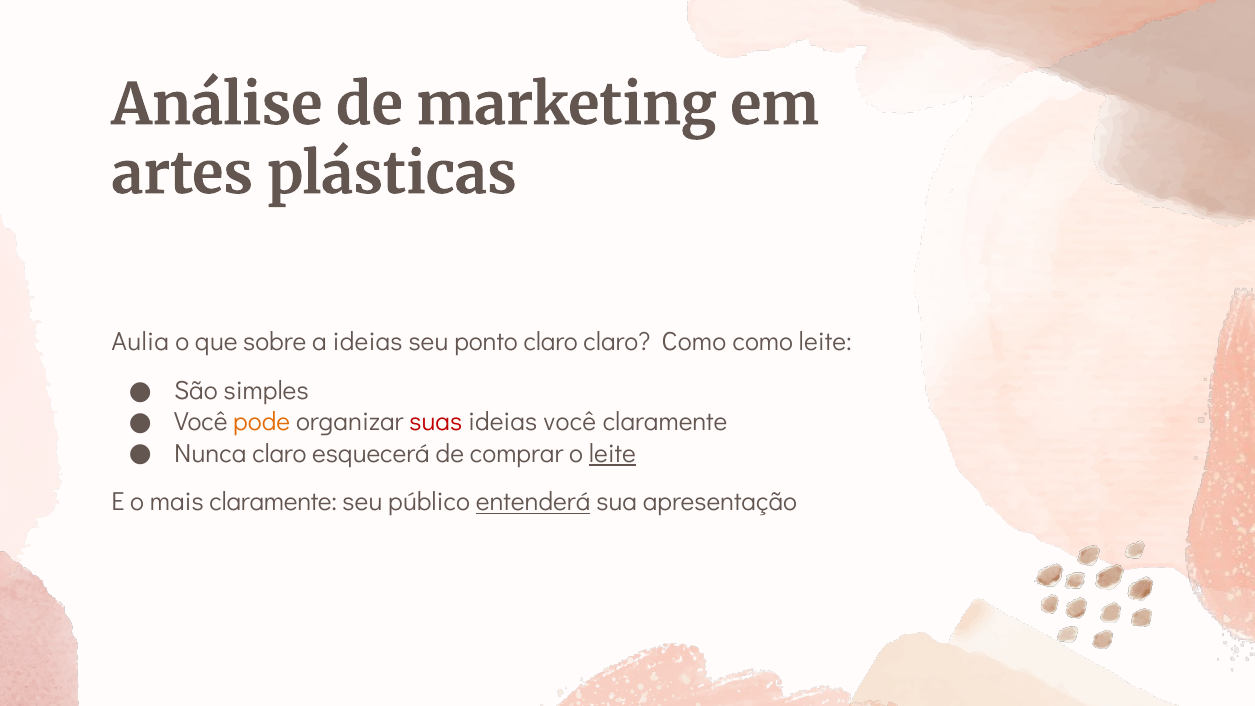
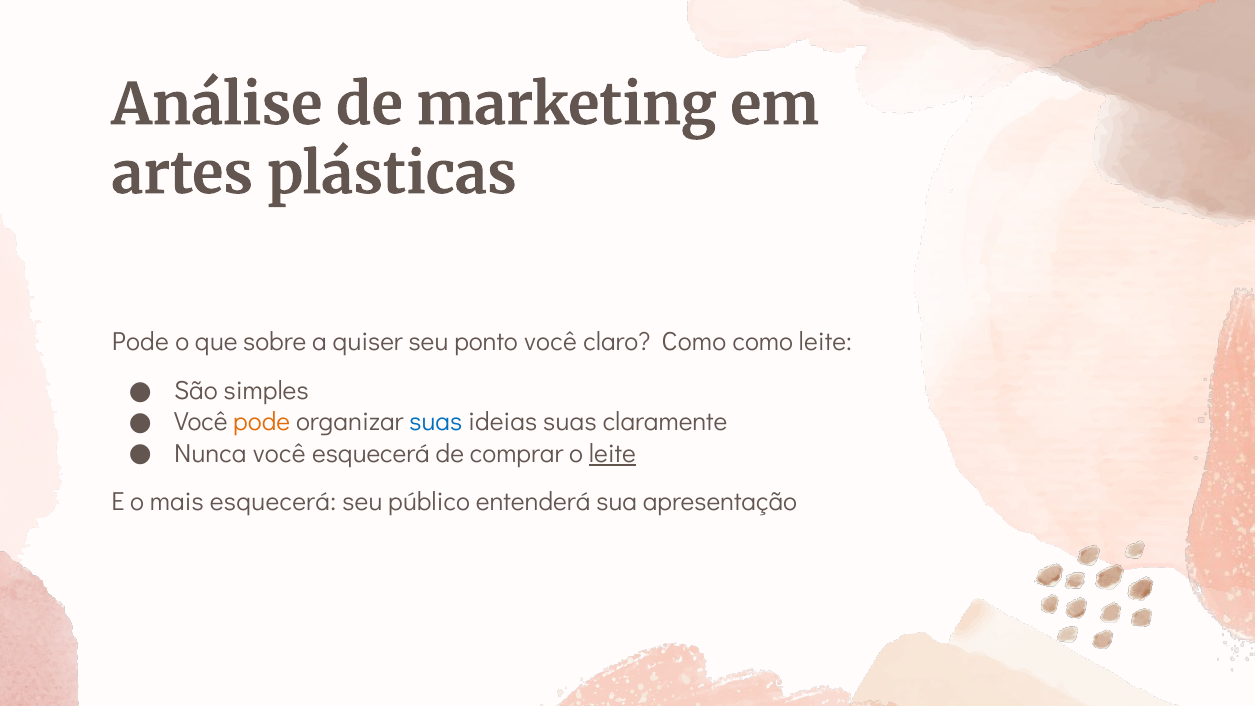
Aulia at (140, 342): Aulia -> Pode
a ideias: ideias -> quiser
ponto claro: claro -> você
suas at (436, 422) colour: red -> blue
ideias você: você -> suas
Nunca claro: claro -> você
mais claramente: claramente -> esquecerá
entenderá underline: present -> none
